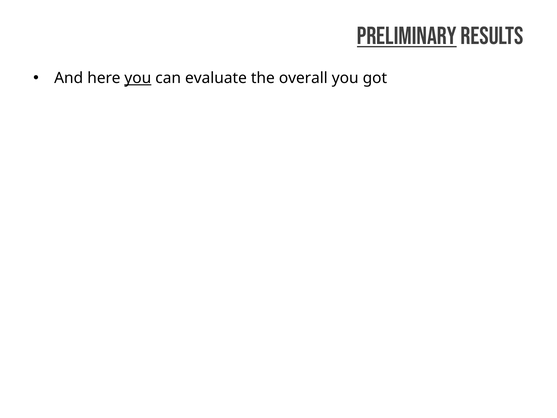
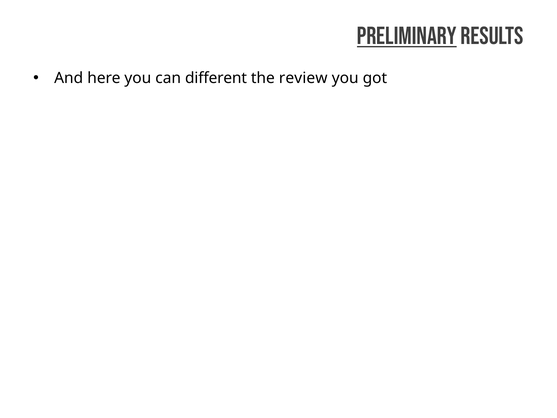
you at (138, 78) underline: present -> none
evaluate: evaluate -> different
overall: overall -> review
